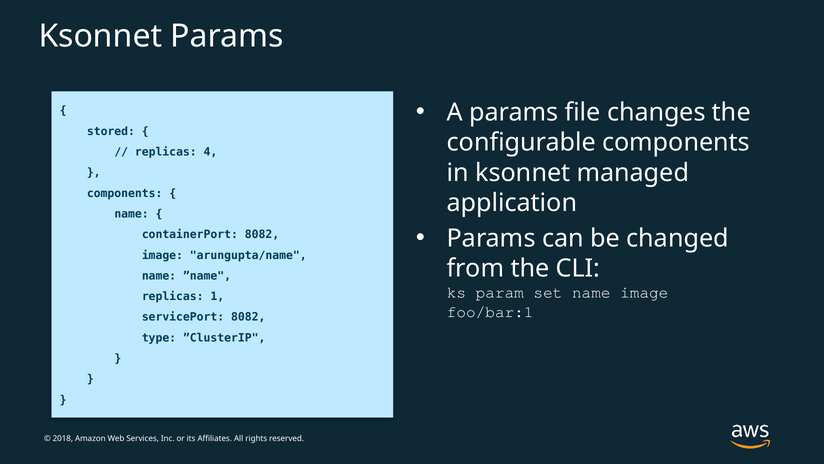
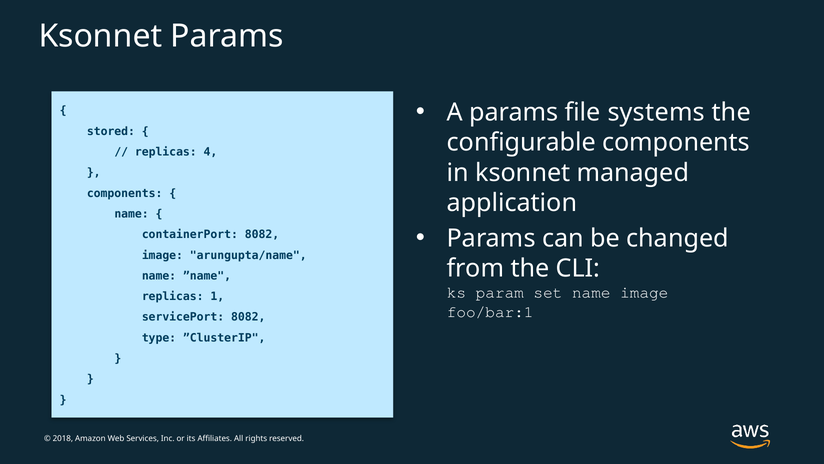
changes: changes -> systems
